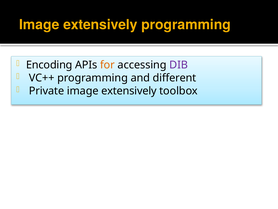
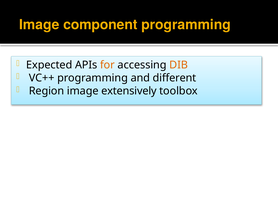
extensively at (100, 25): extensively -> component
Encoding: Encoding -> Expected
DIB colour: purple -> orange
Private: Private -> Region
